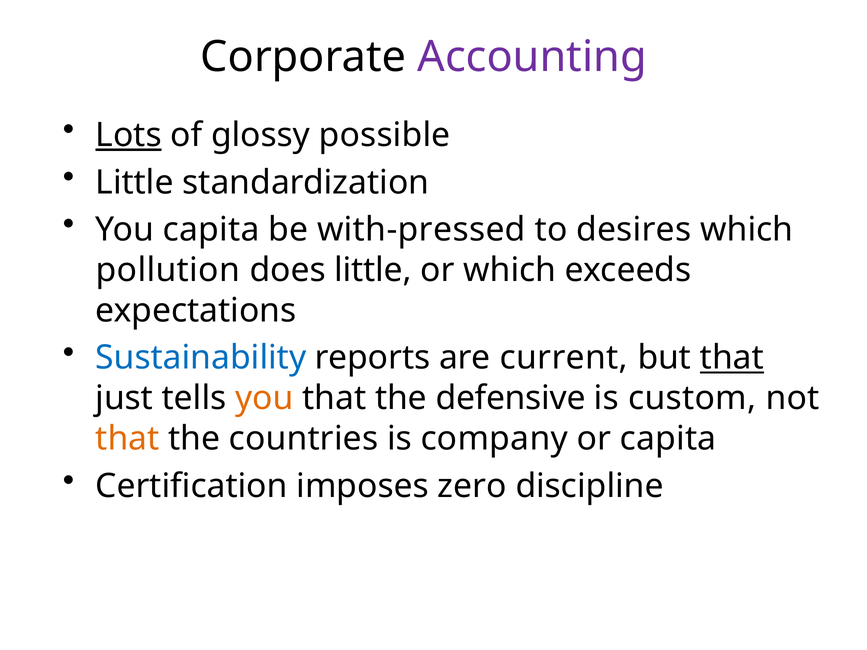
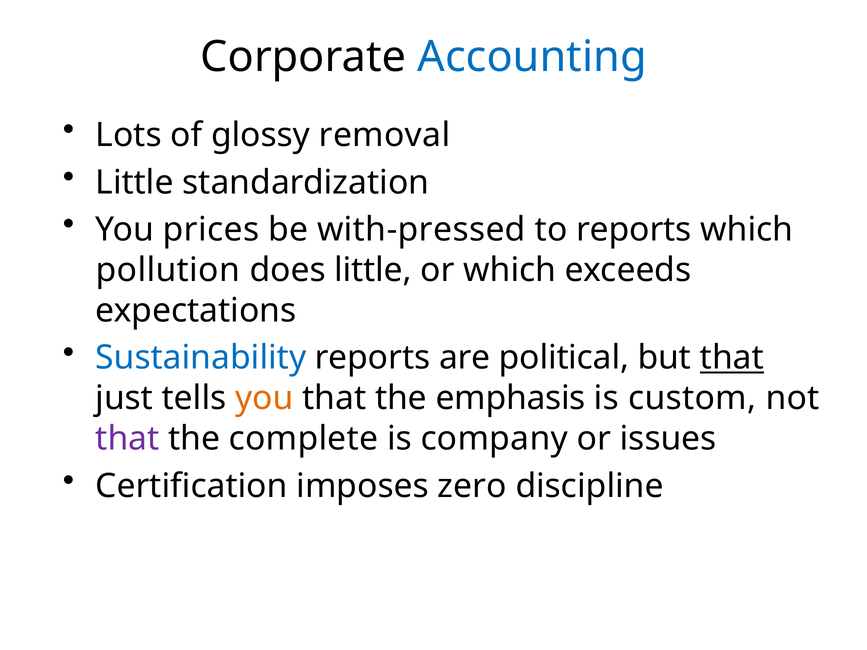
Accounting colour: purple -> blue
Lots underline: present -> none
possible: possible -> removal
You capita: capita -> prices
to desires: desires -> reports
current: current -> political
defensive: defensive -> emphasis
that at (127, 439) colour: orange -> purple
countries: countries -> complete
or capita: capita -> issues
